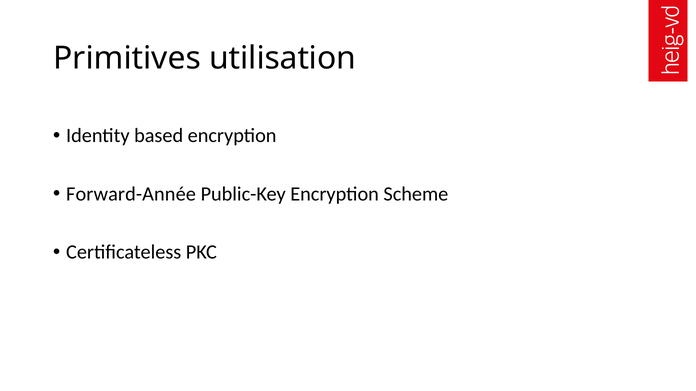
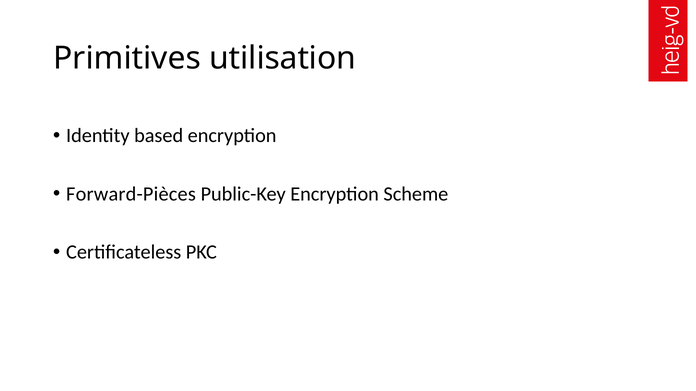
Forward-Année: Forward-Année -> Forward-Pièces
